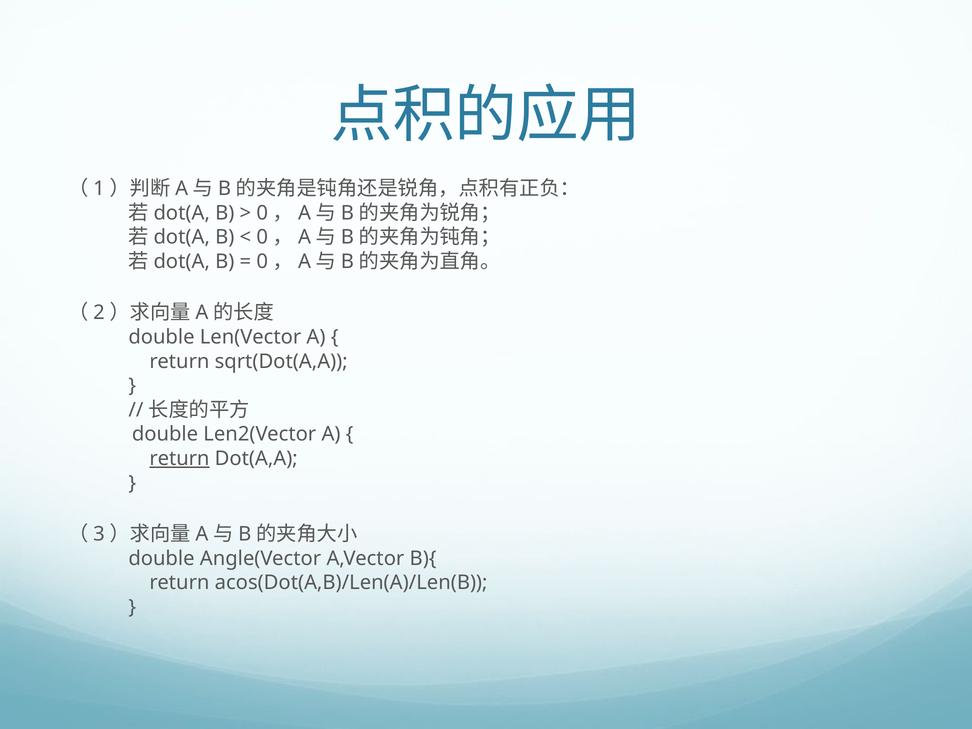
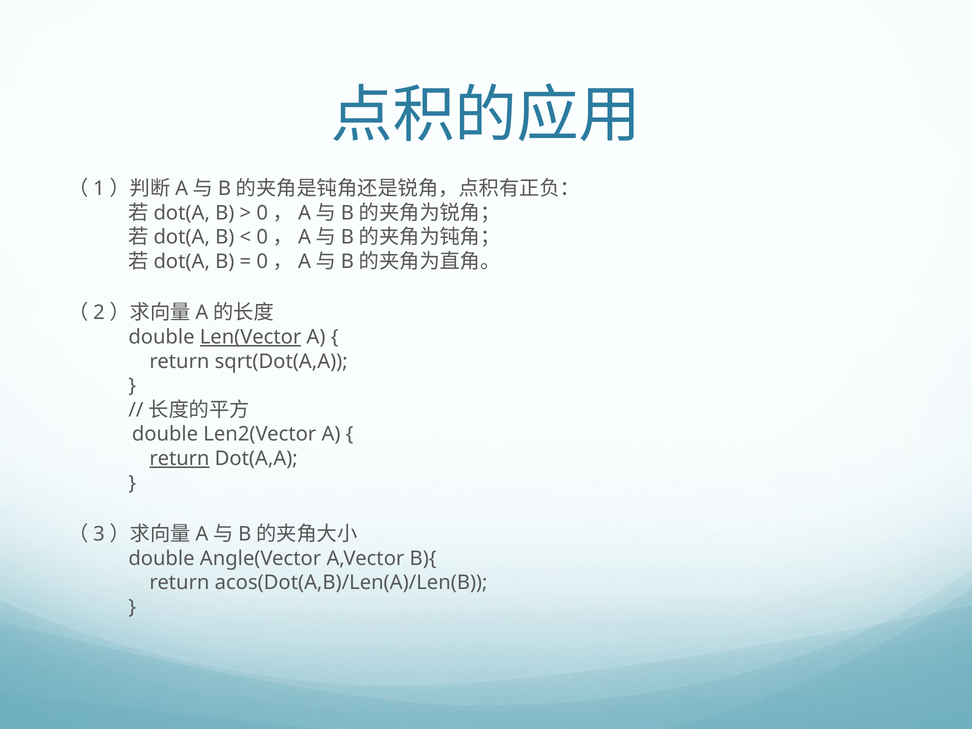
Len(Vector underline: none -> present
